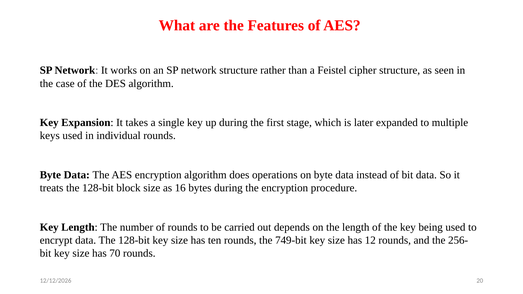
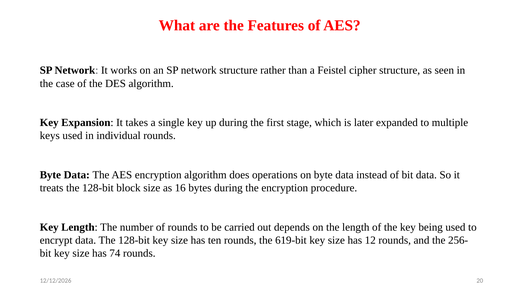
749-bit: 749-bit -> 619-bit
70: 70 -> 74
